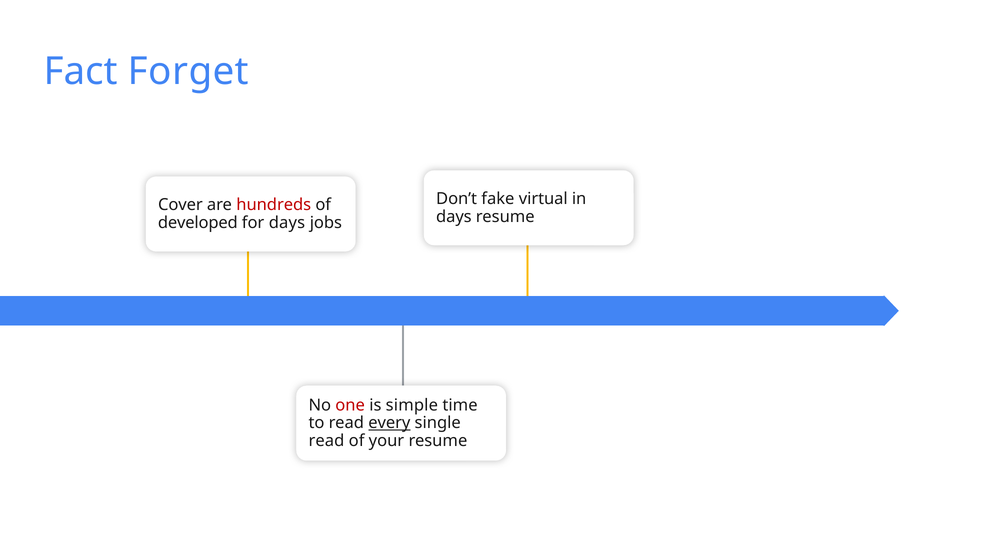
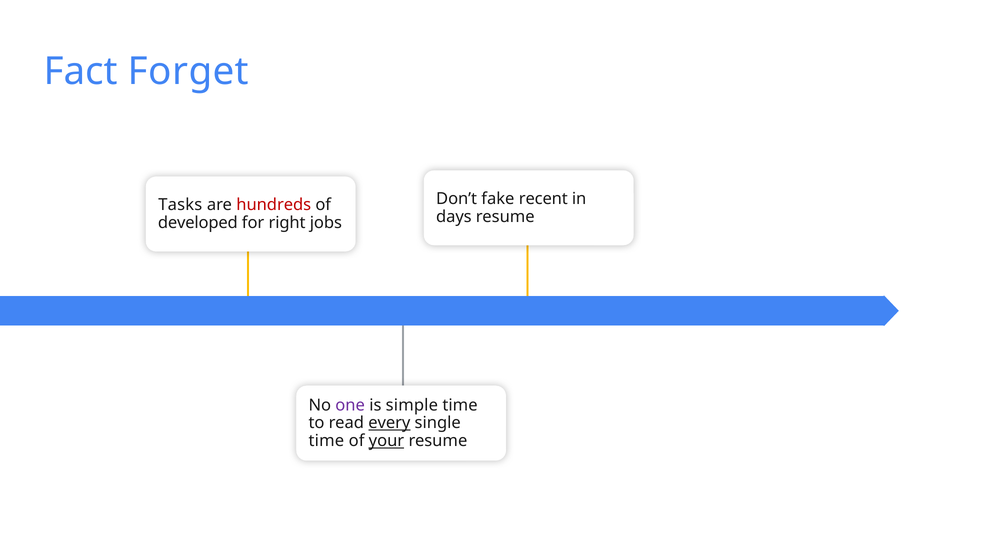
virtual: virtual -> recent
Cover: Cover -> Tasks
for days: days -> right
one colour: red -> purple
read at (326, 441): read -> time
your underline: none -> present
